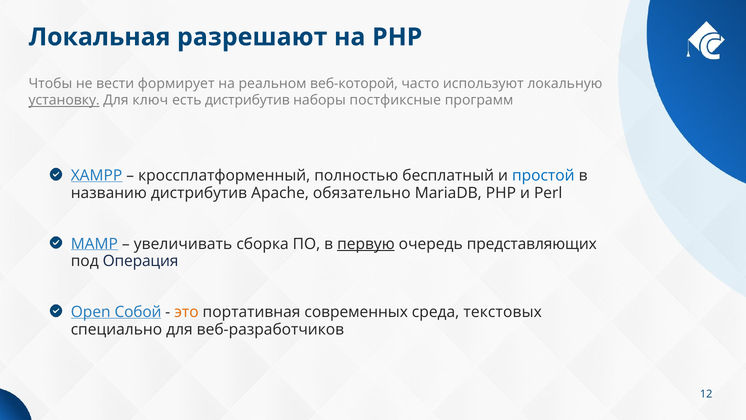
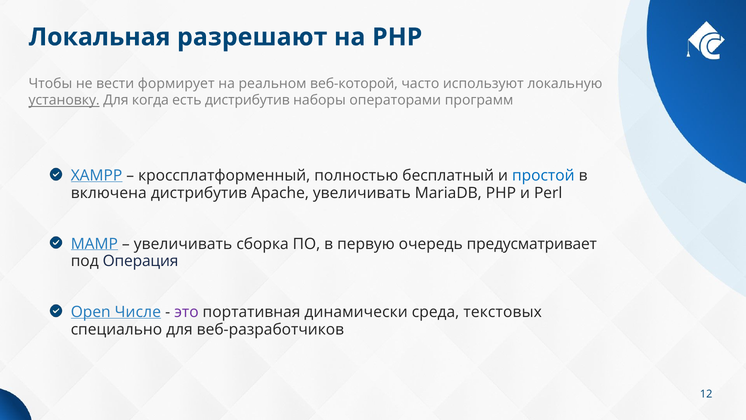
ключ: ключ -> когда
постфиксные: постфиксные -> операторами
названию: названию -> включена
Apache обязательно: обязательно -> увеличивать
первую underline: present -> none
представляющих: представляющих -> предусматривает
Собой: Собой -> Числе
это colour: orange -> purple
современных: современных -> динамически
